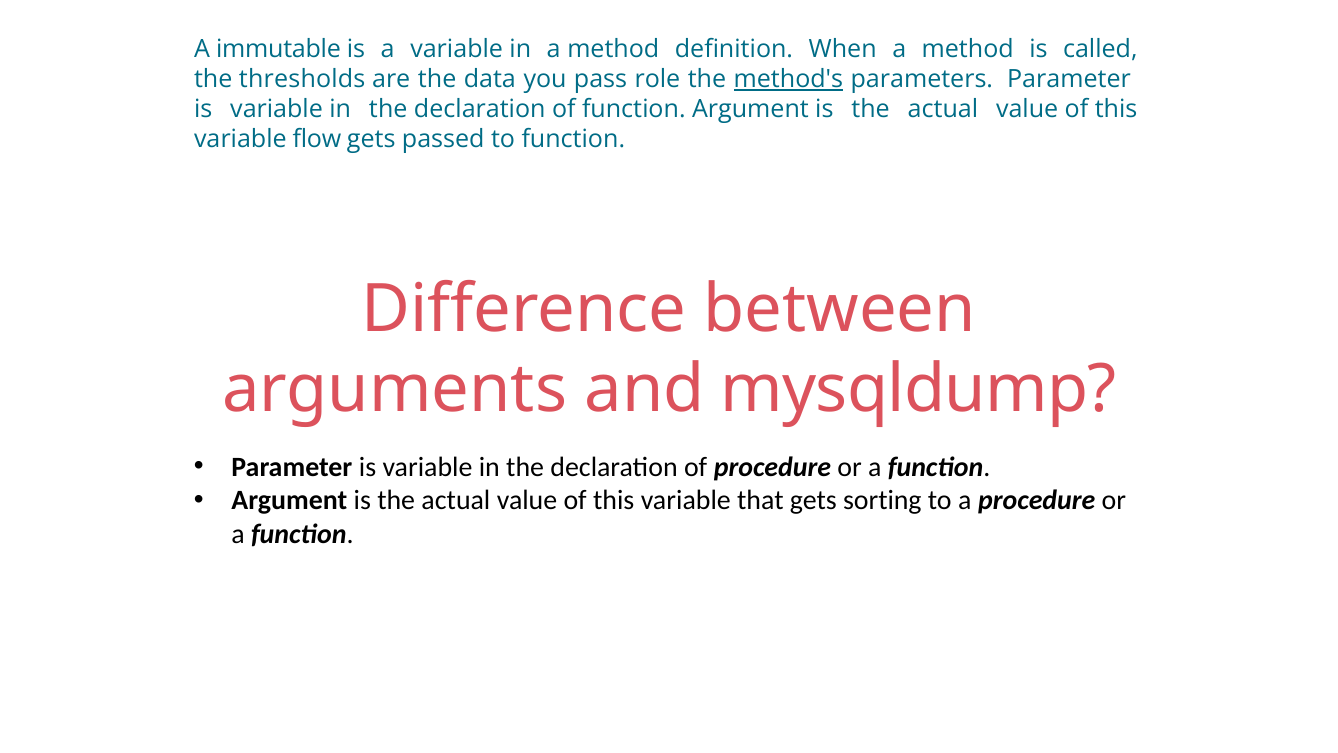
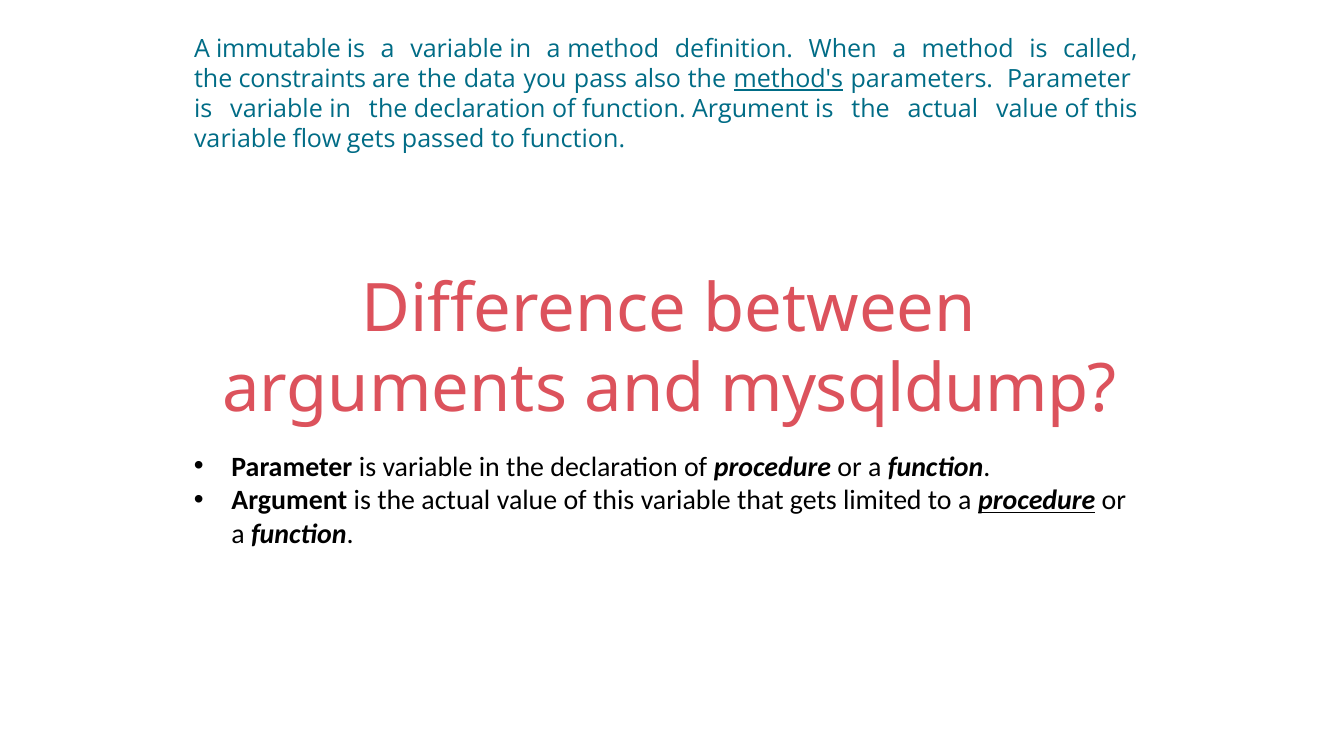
thresholds: thresholds -> constraints
role: role -> also
sorting: sorting -> limited
procedure at (1037, 500) underline: none -> present
